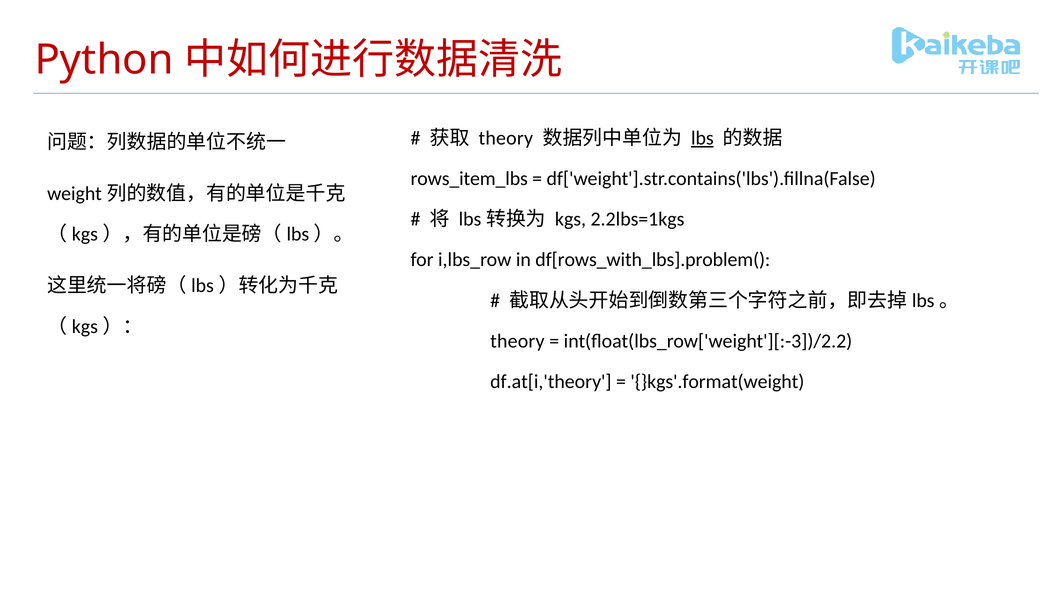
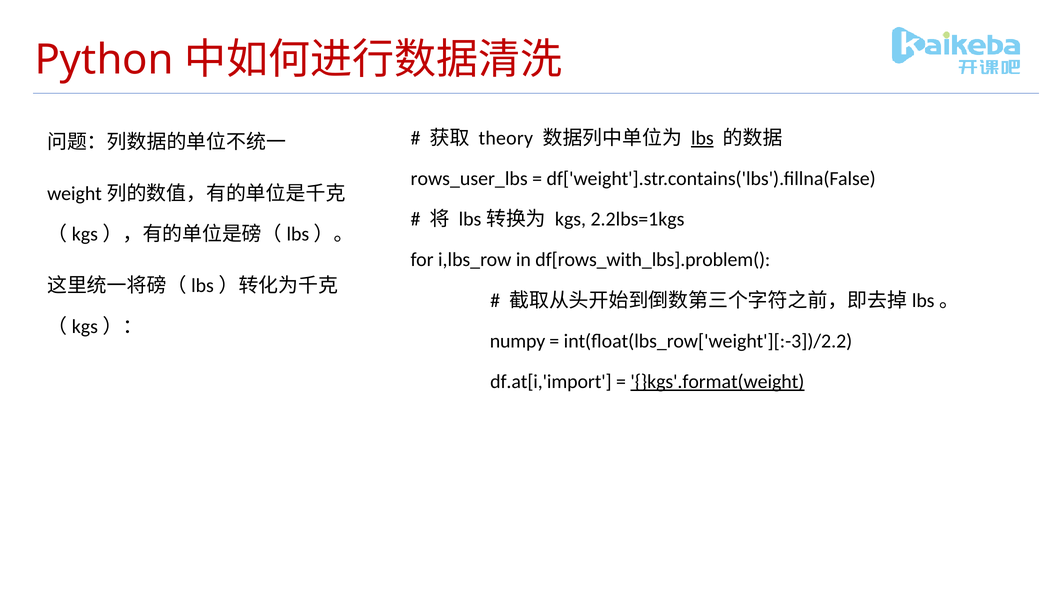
rows_item_lbs: rows_item_lbs -> rows_user_lbs
theory at (517, 341): theory -> numpy
df.at[i,'theory: df.at[i,'theory -> df.at[i,'import
}kgs'.format(weight underline: none -> present
